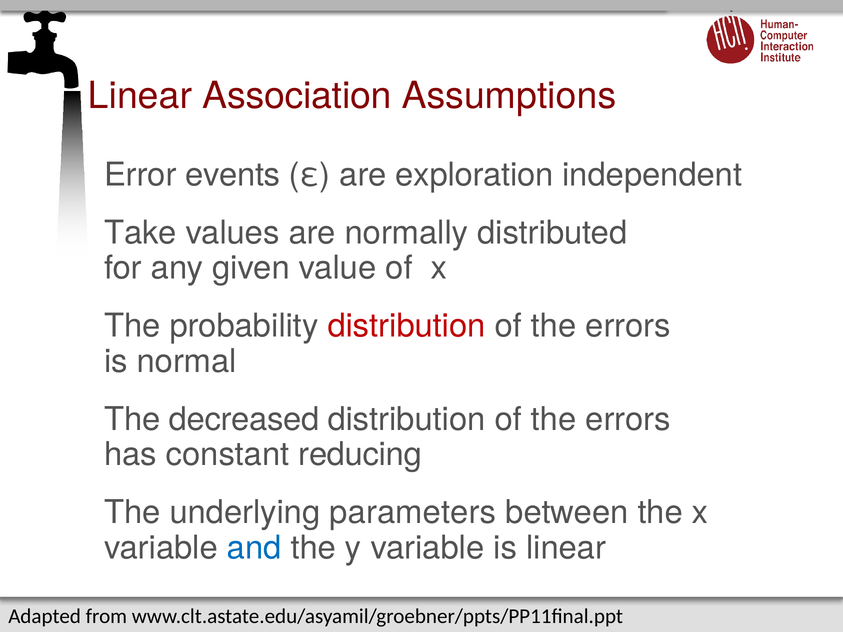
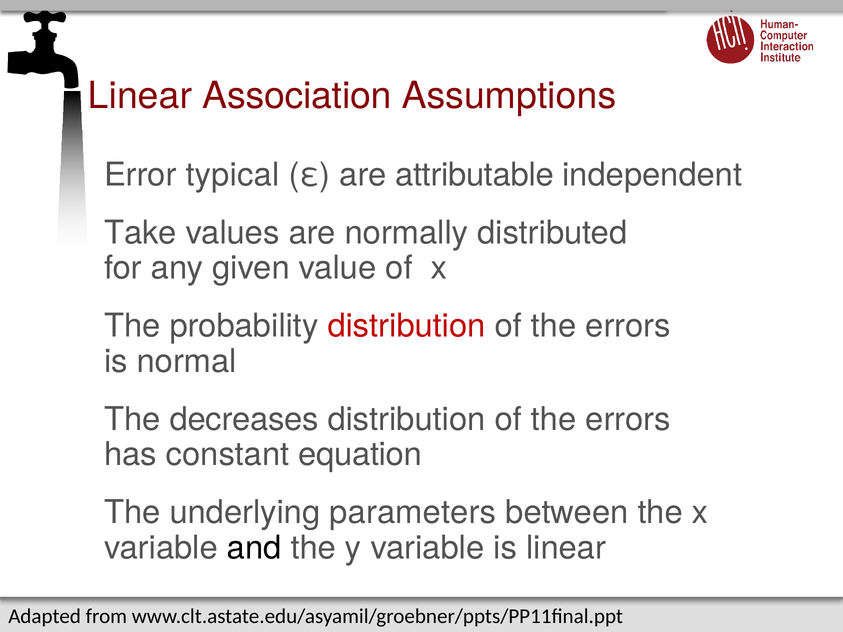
events: events -> typical
exploration: exploration -> attributable
decreased: decreased -> decreases
reducing: reducing -> equation
and colour: blue -> black
